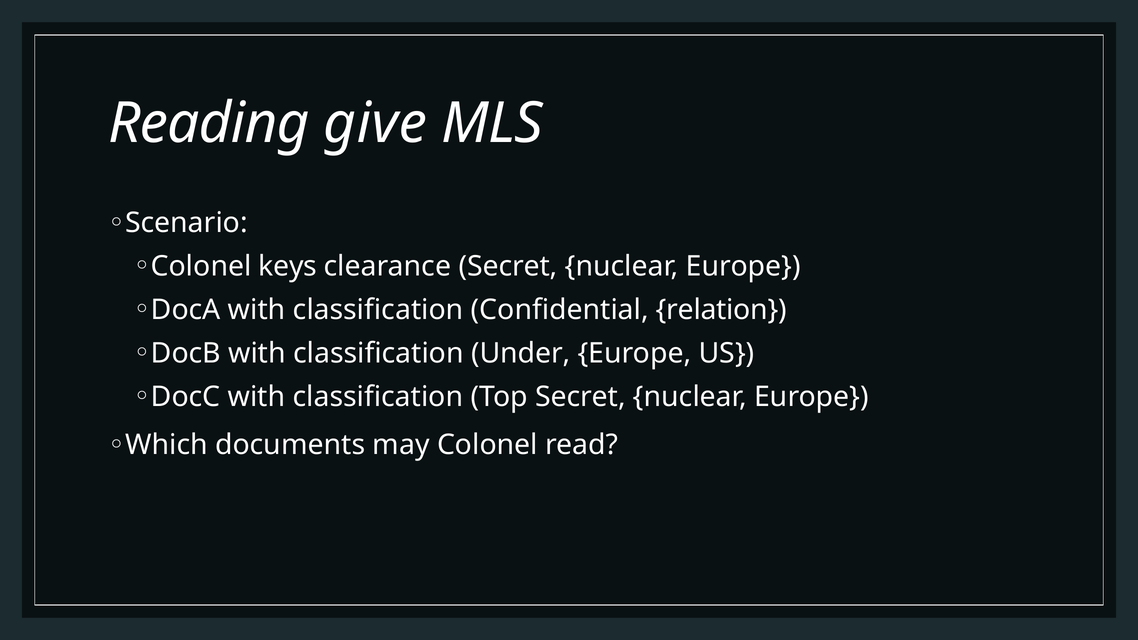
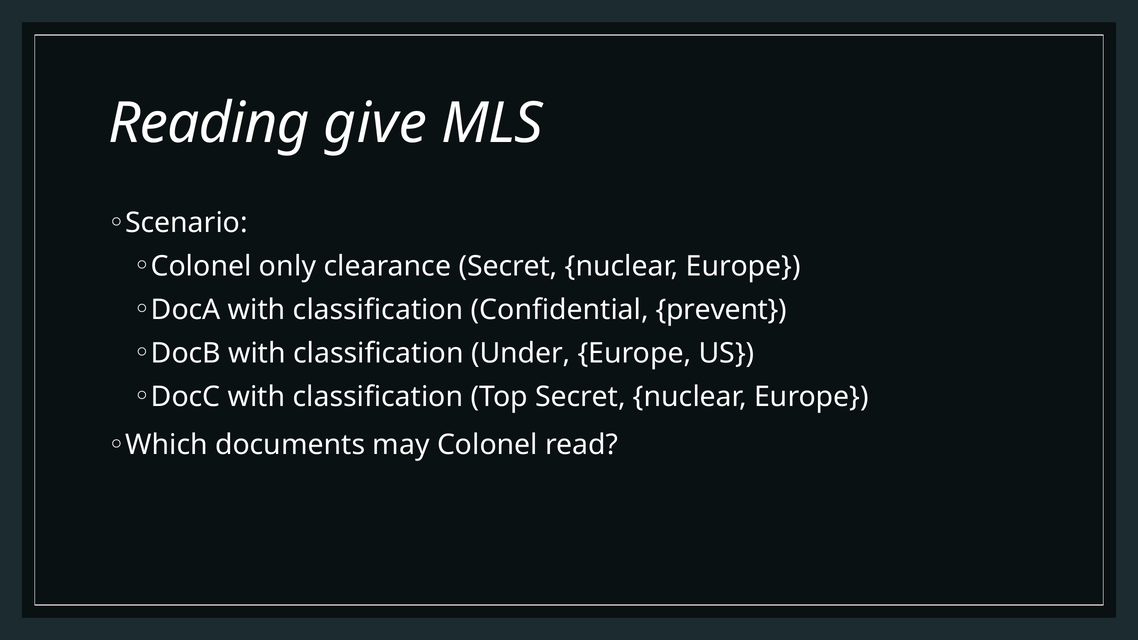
keys: keys -> only
relation: relation -> prevent
